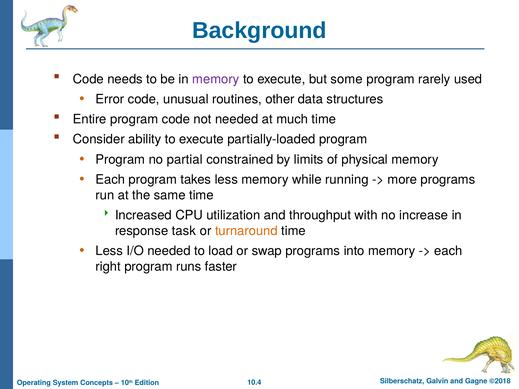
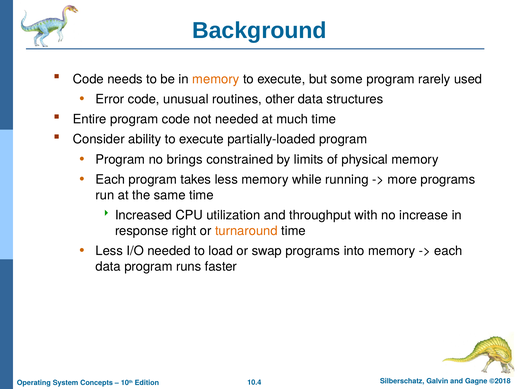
memory at (216, 79) colour: purple -> orange
partial: partial -> brings
task: task -> right
right at (108, 267): right -> data
